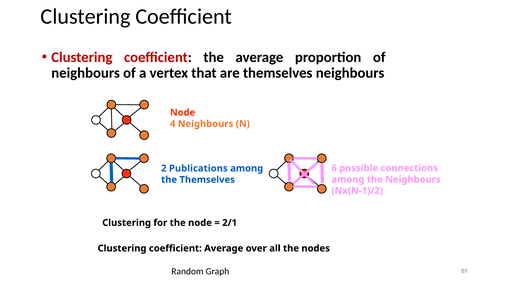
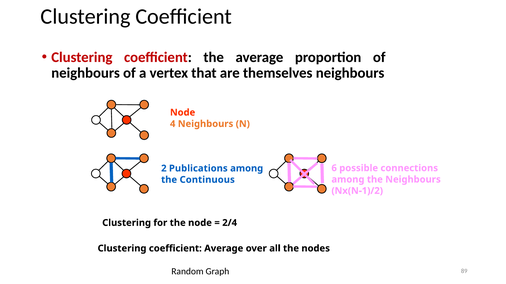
the Themselves: Themselves -> Continuous
2/1: 2/1 -> 2/4
